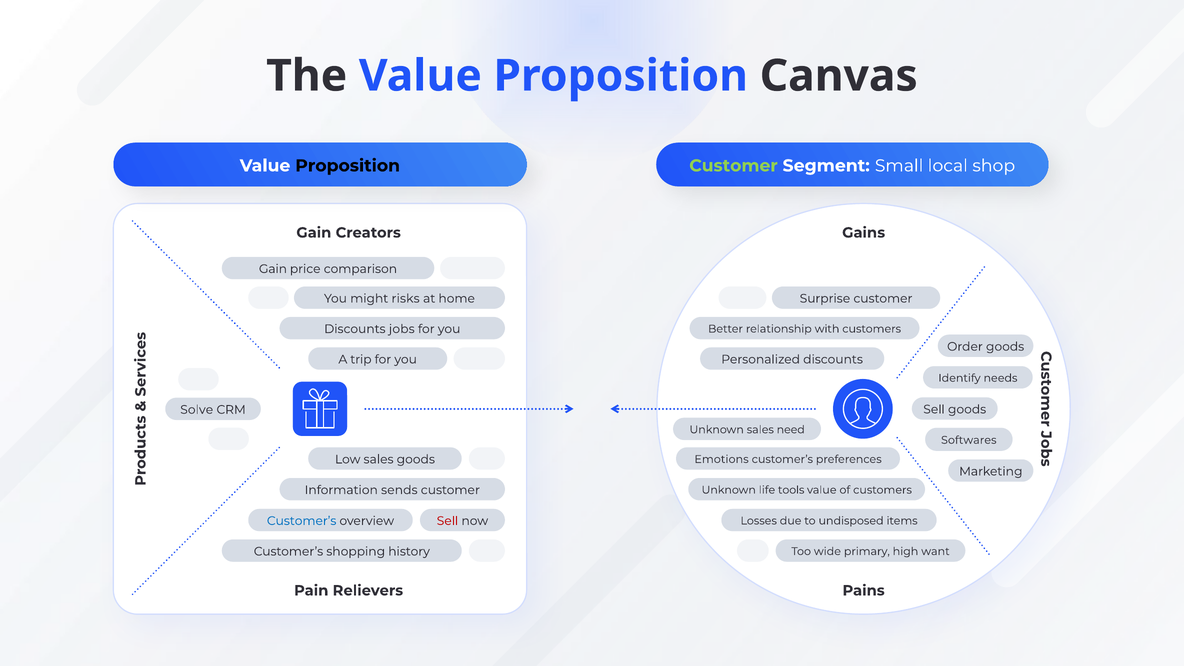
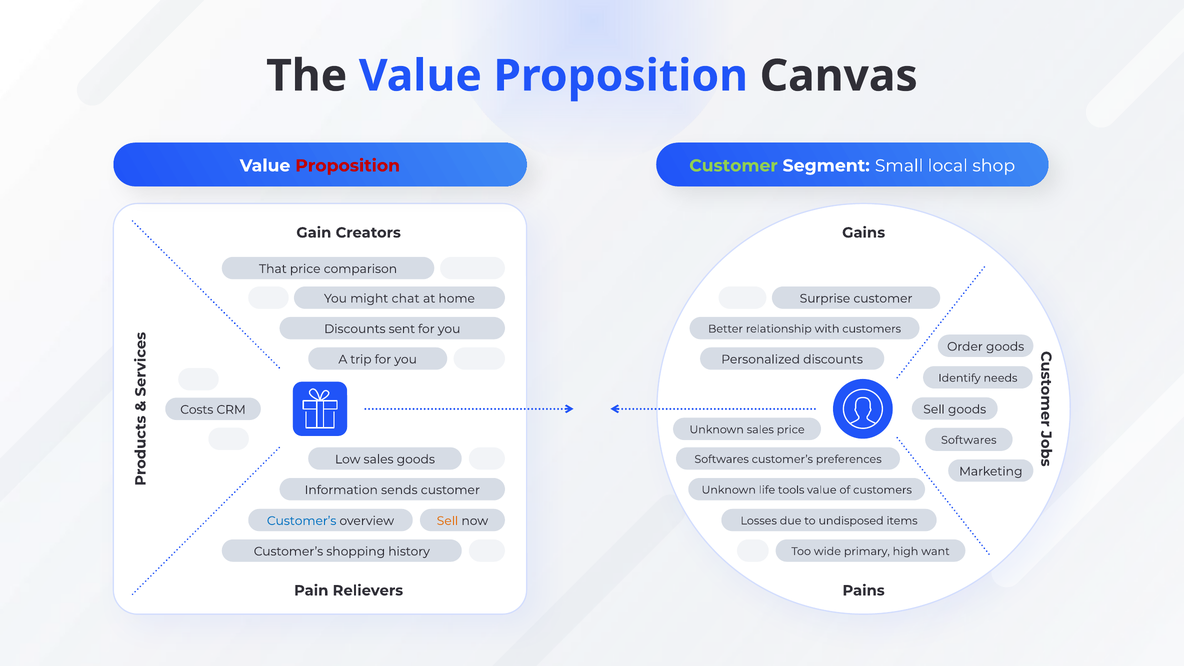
Proposition at (348, 166) colour: black -> red
Gain at (273, 269): Gain -> That
risks: risks -> chat
jobs: jobs -> sent
Solve: Solve -> Costs
sales need: need -> price
Emotions at (722, 459): Emotions -> Softwares
Sell at (448, 521) colour: red -> orange
